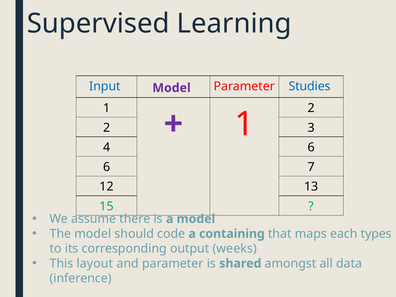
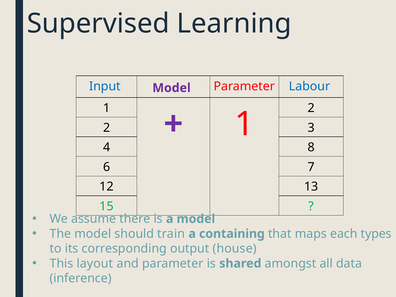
Studies: Studies -> Labour
4 6: 6 -> 8
code: code -> train
weeks: weeks -> house
